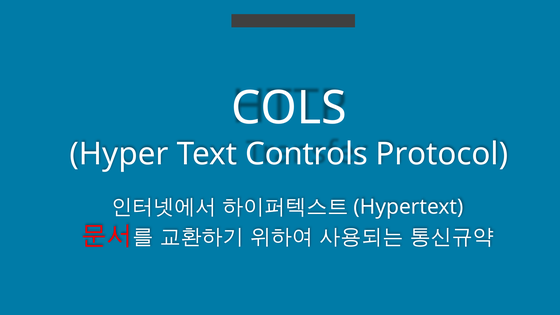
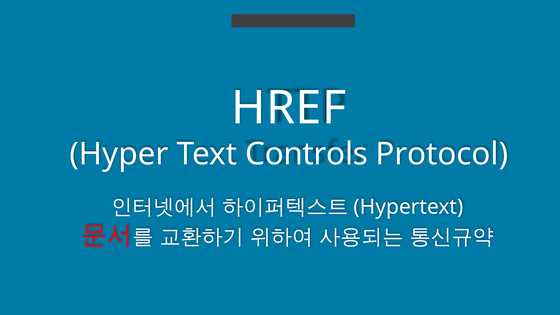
COLS: COLS -> HREF
